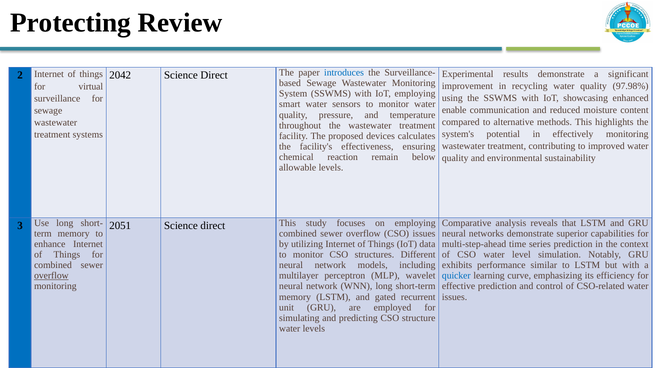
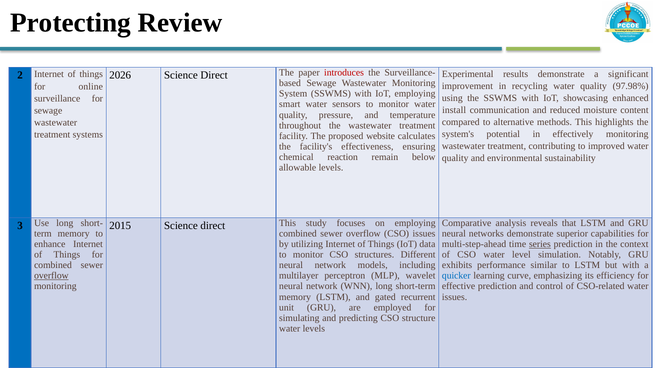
2042: 2042 -> 2026
introduces colour: blue -> red
virtual: virtual -> online
enable: enable -> install
devices: devices -> website
2051: 2051 -> 2015
series underline: none -> present
